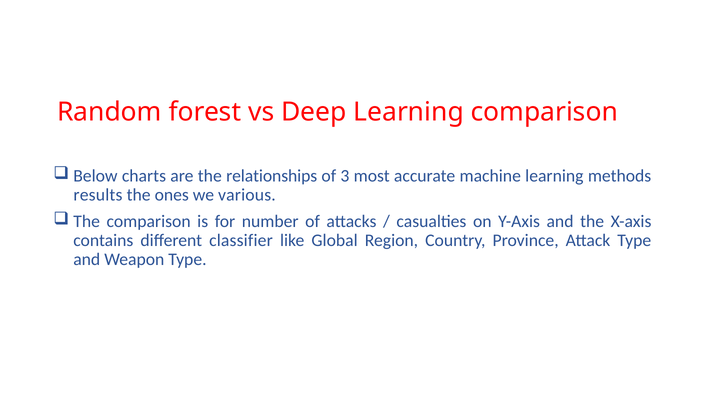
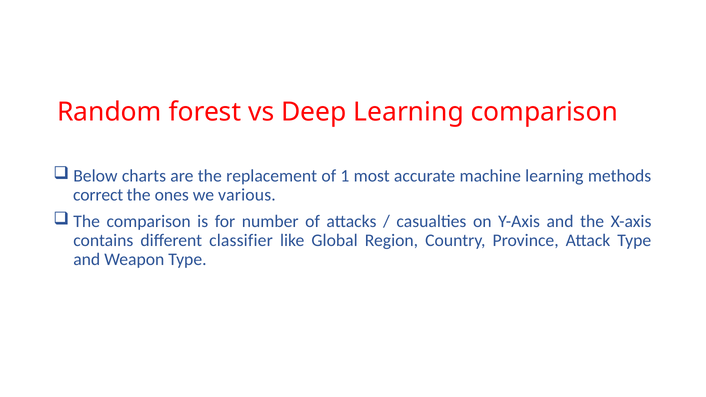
relationships: relationships -> replacement
3: 3 -> 1
results: results -> correct
